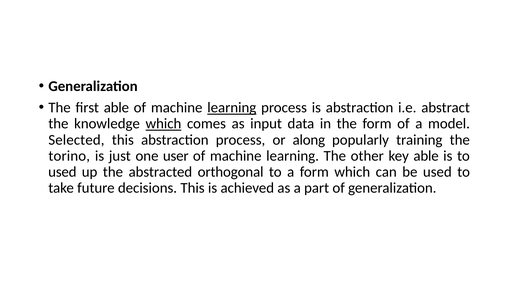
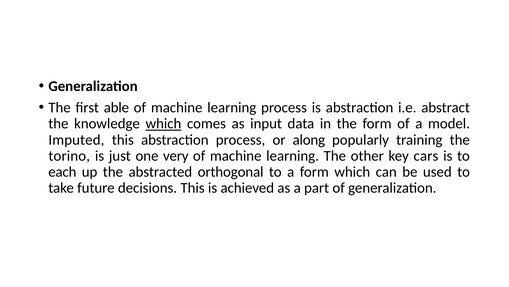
learning at (232, 107) underline: present -> none
Selected: Selected -> Imputed
user: user -> very
key able: able -> cars
used at (62, 172): used -> each
